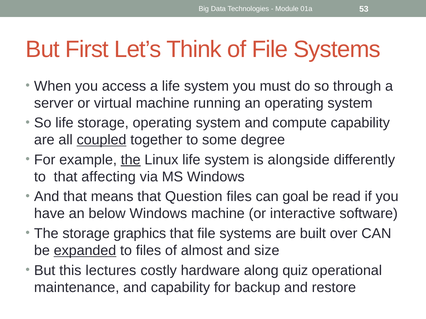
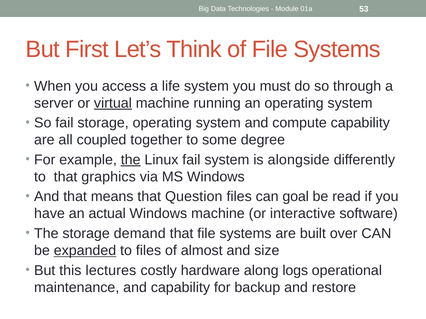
virtual underline: none -> present
So life: life -> fail
coupled underline: present -> none
Linux life: life -> fail
affecting: affecting -> graphics
below: below -> actual
graphics: graphics -> demand
quiz: quiz -> logs
